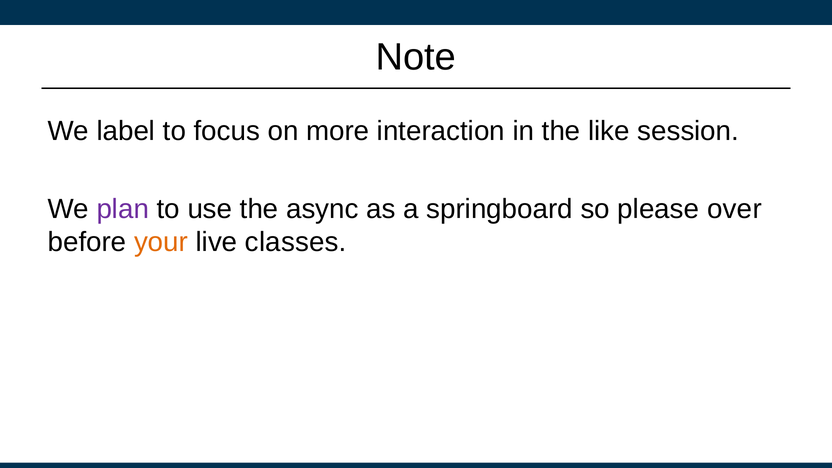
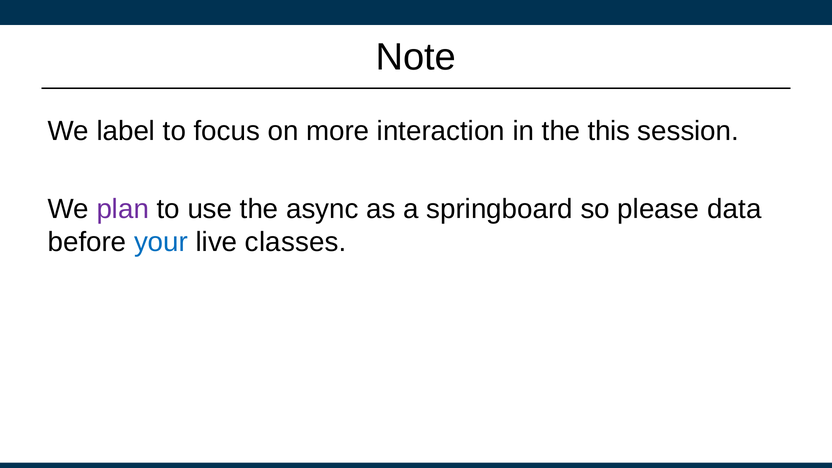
like: like -> this
over: over -> data
your colour: orange -> blue
